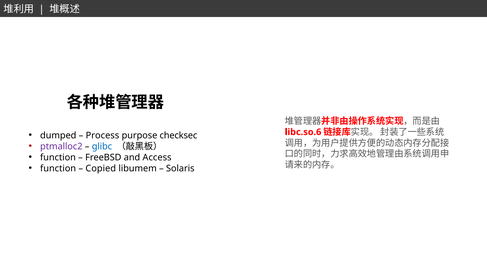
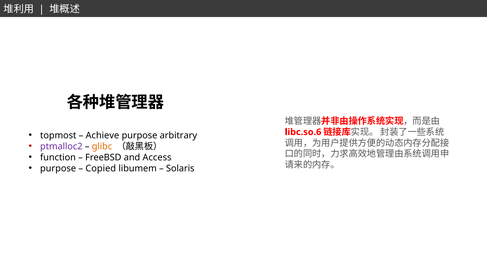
dumped: dumped -> topmost
Process: Process -> Achieve
checksec: checksec -> arbitrary
glibc colour: blue -> orange
function at (58, 168): function -> purpose
